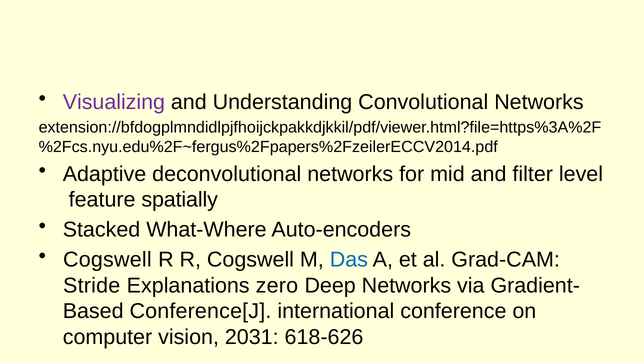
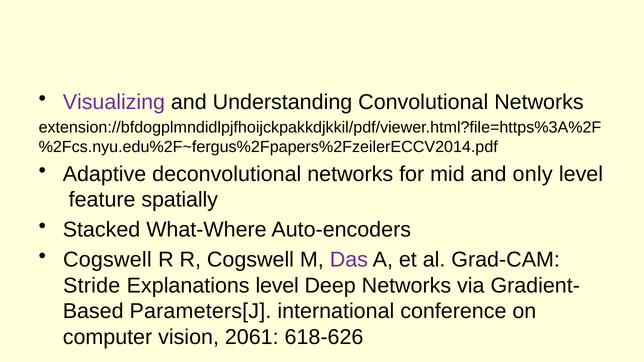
filter: filter -> only
Das colour: blue -> purple
Explanations zero: zero -> level
Conference[J: Conference[J -> Parameters[J
2031: 2031 -> 2061
